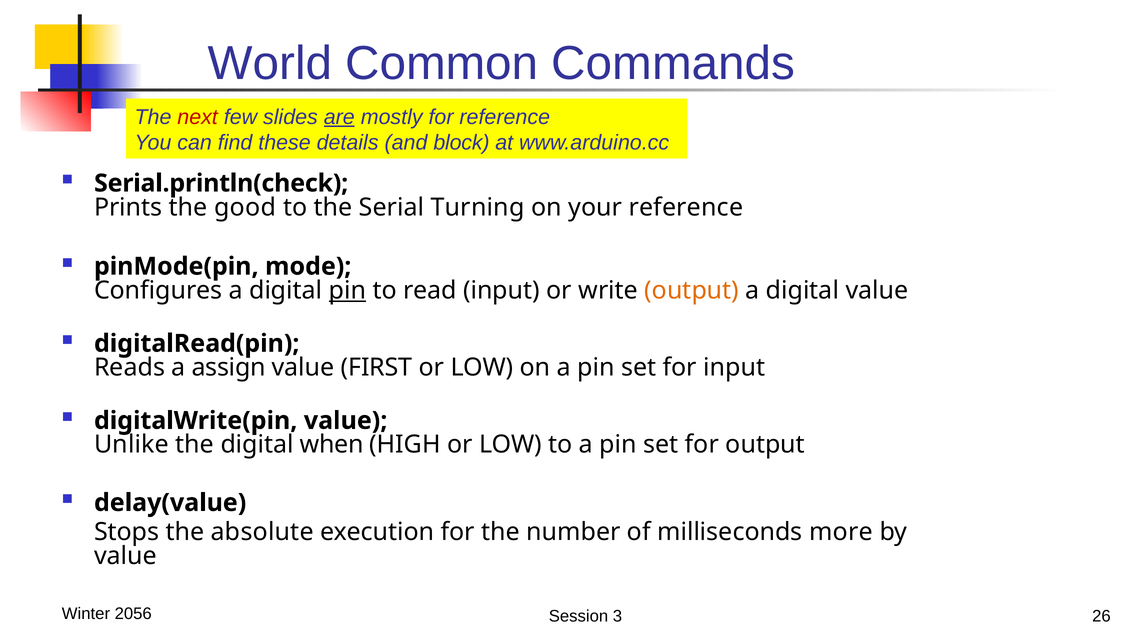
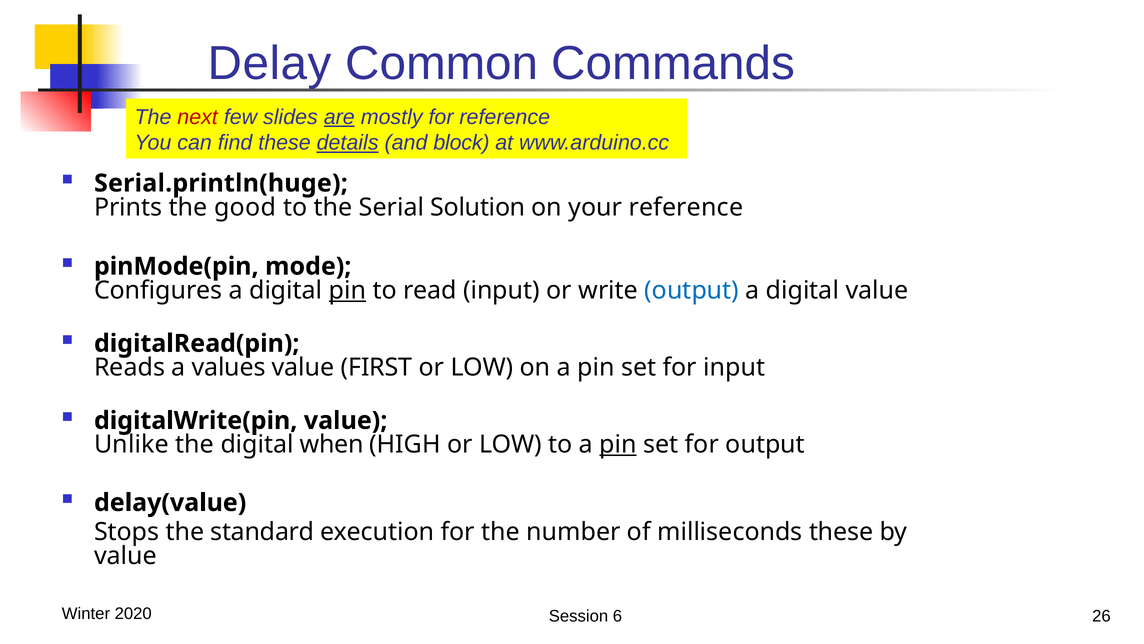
World: World -> Delay
details underline: none -> present
Serial.println(check: Serial.println(check -> Serial.println(huge
Turning: Turning -> Solution
output at (692, 290) colour: orange -> blue
assign: assign -> values
pin at (618, 444) underline: none -> present
absolute: absolute -> standard
milliseconds more: more -> these
2056: 2056 -> 2020
3: 3 -> 6
